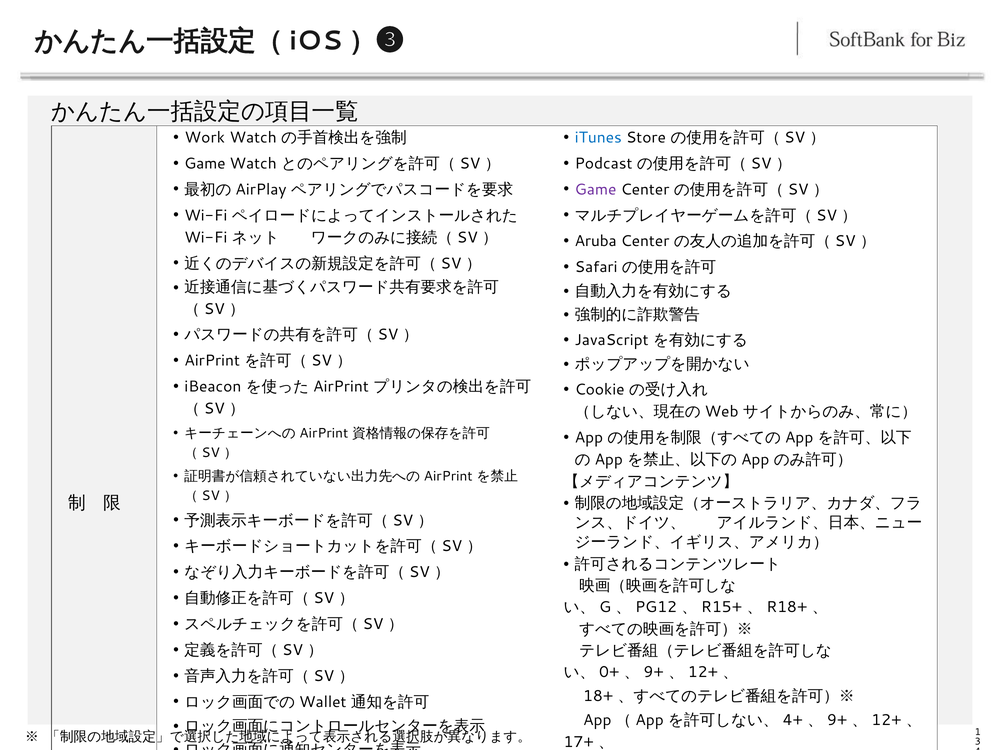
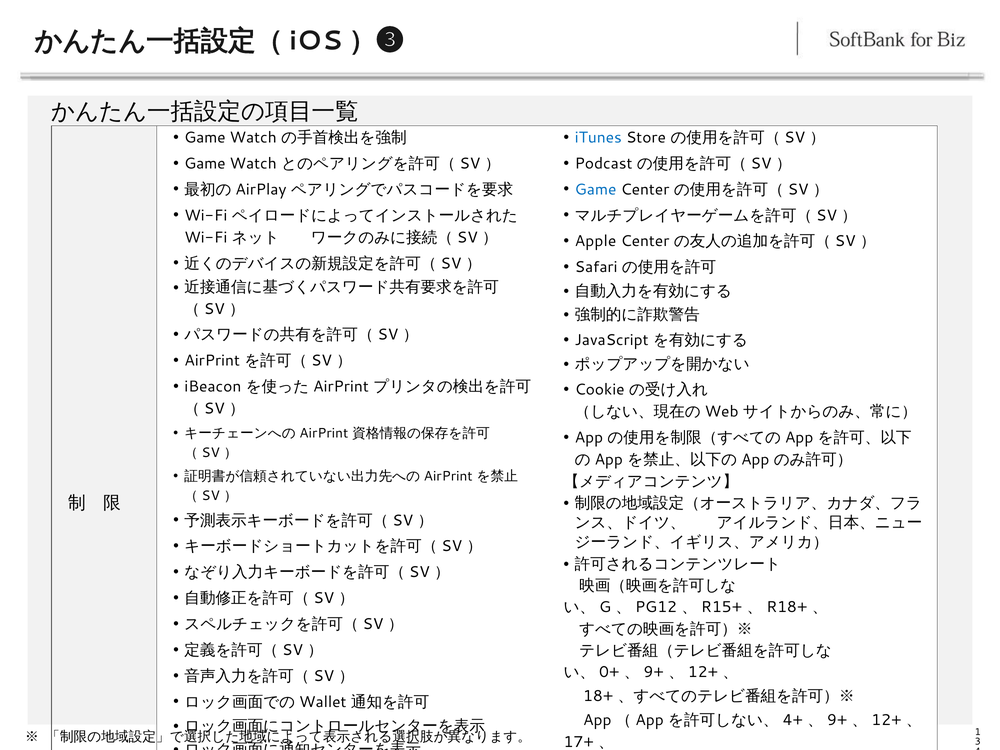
Work at (205, 138): Work -> Game
Game at (596, 189) colour: purple -> blue
Aruba at (596, 241): Aruba -> Apple
